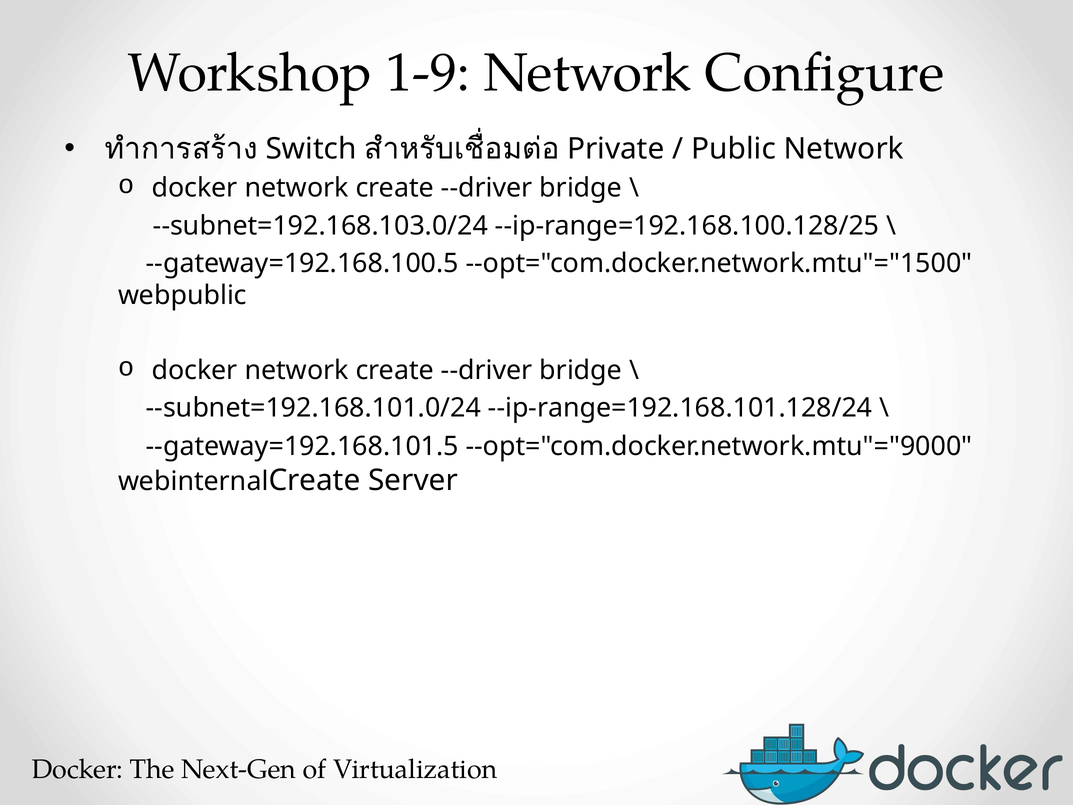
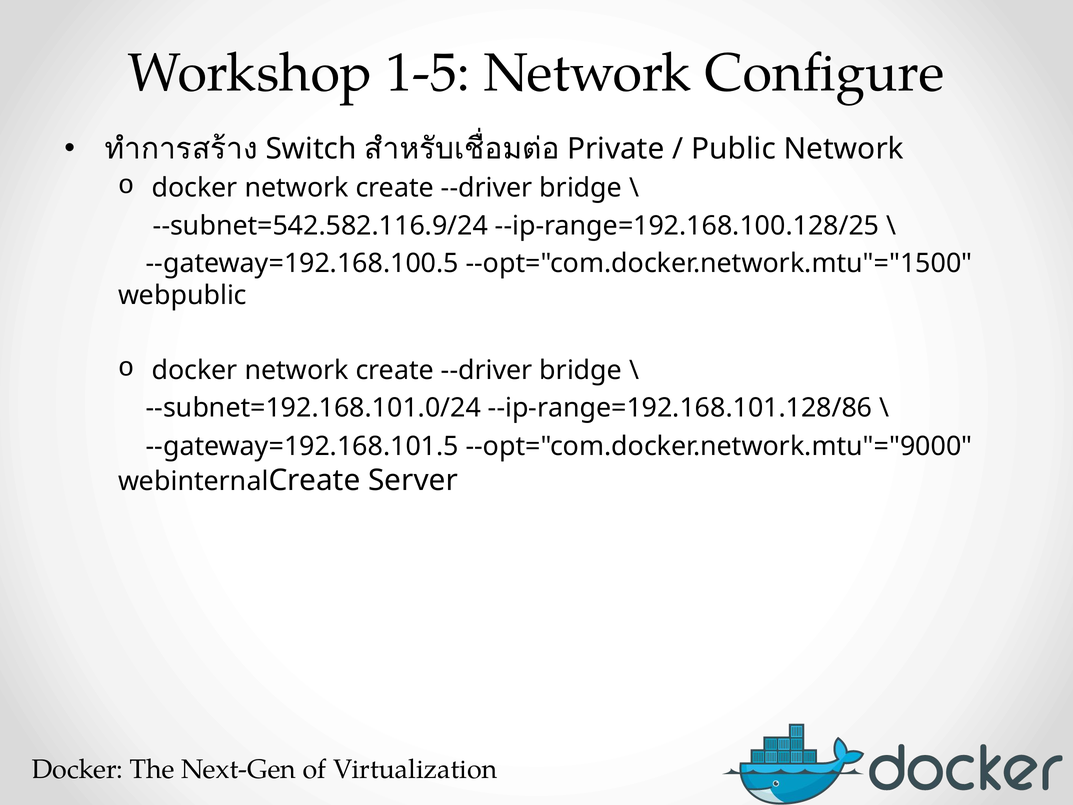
1-9: 1-9 -> 1-5
--subnet=192.168.103.0/24: --subnet=192.168.103.0/24 -> --subnet=542.582.116.9/24
--ip-range=192.168.101.128/24: --ip-range=192.168.101.128/24 -> --ip-range=192.168.101.128/86
